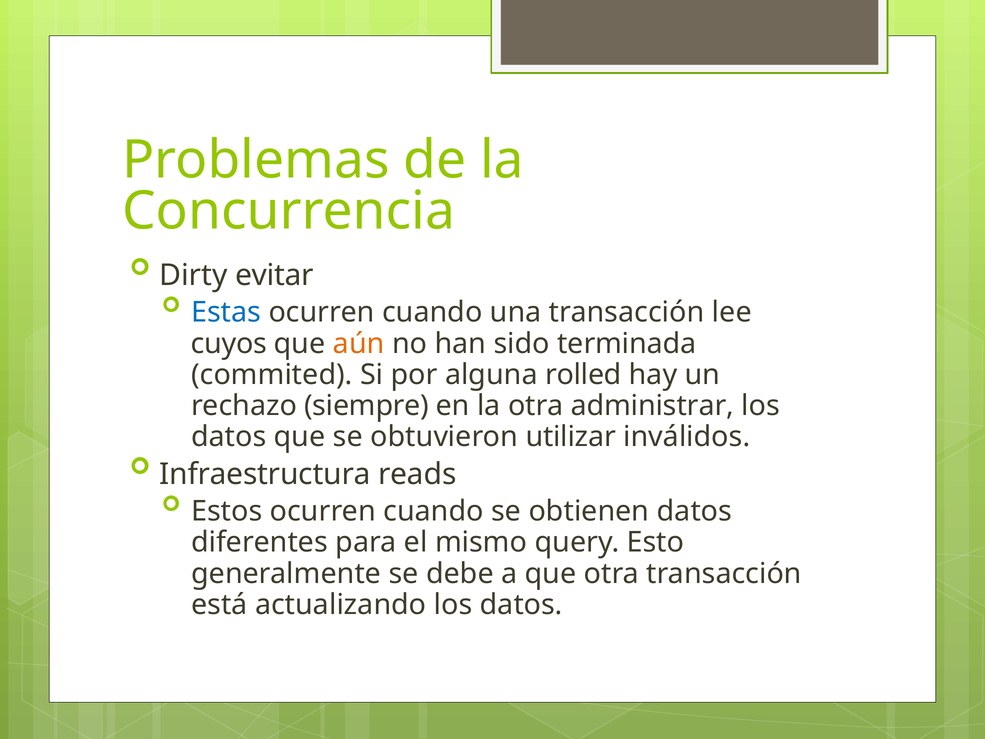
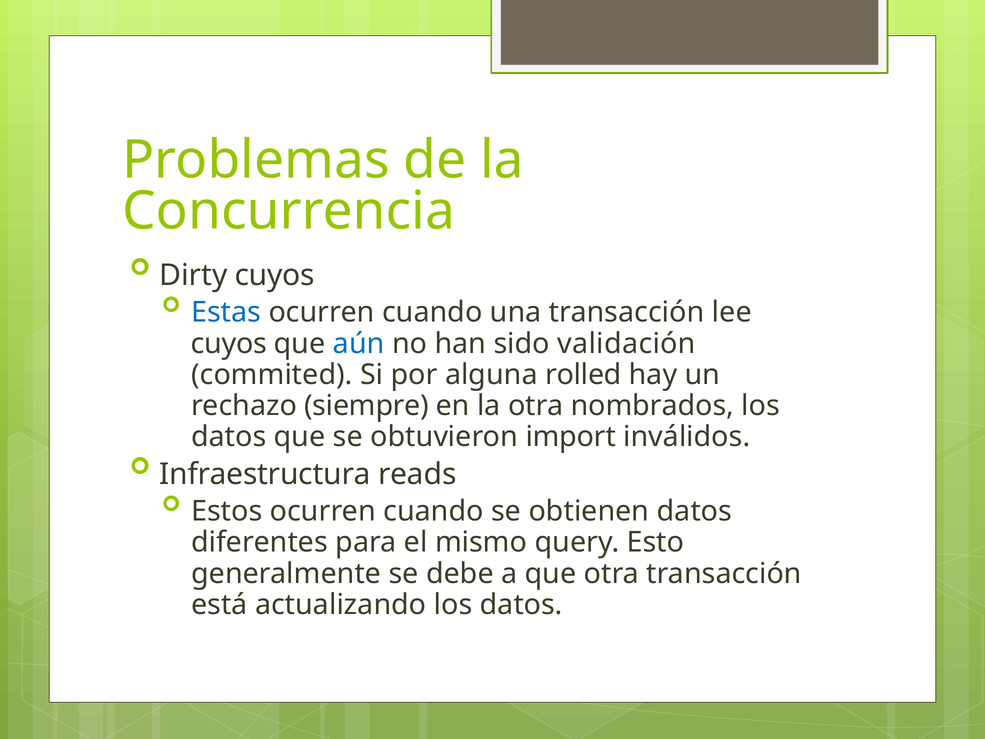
Dirty evitar: evitar -> cuyos
aún colour: orange -> blue
terminada: terminada -> validación
administrar: administrar -> nombrados
utilizar: utilizar -> import
